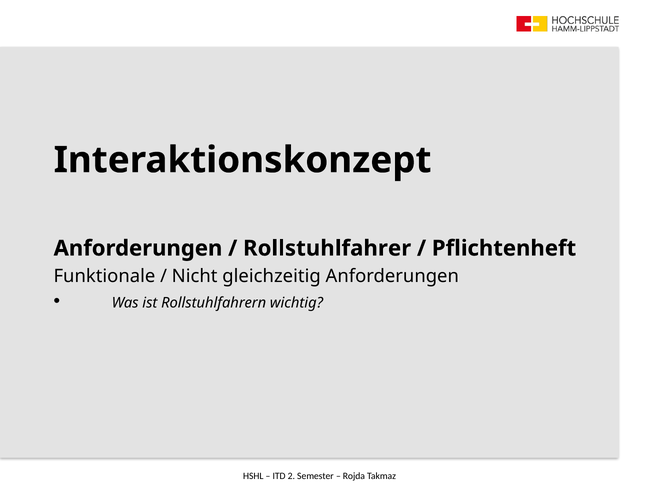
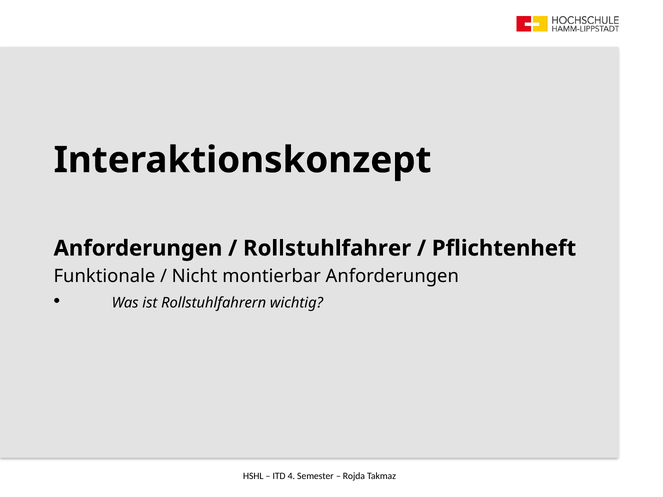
gleichzeitig: gleichzeitig -> montierbar
2: 2 -> 4
